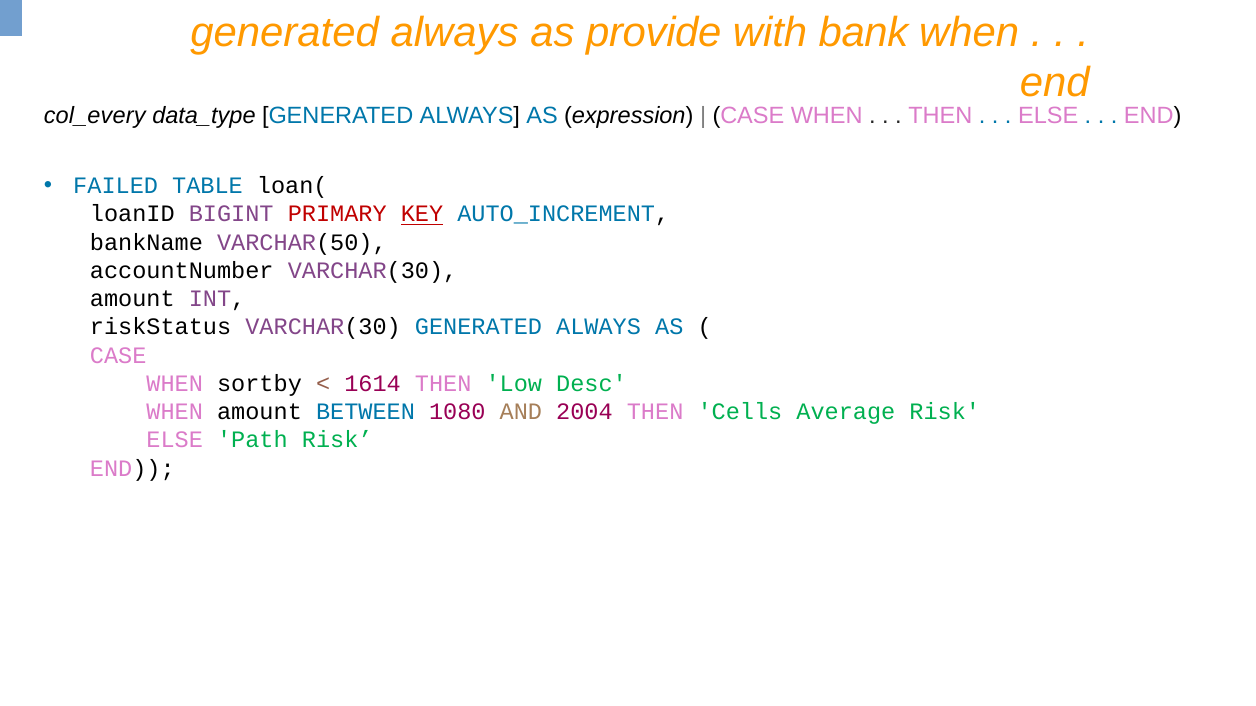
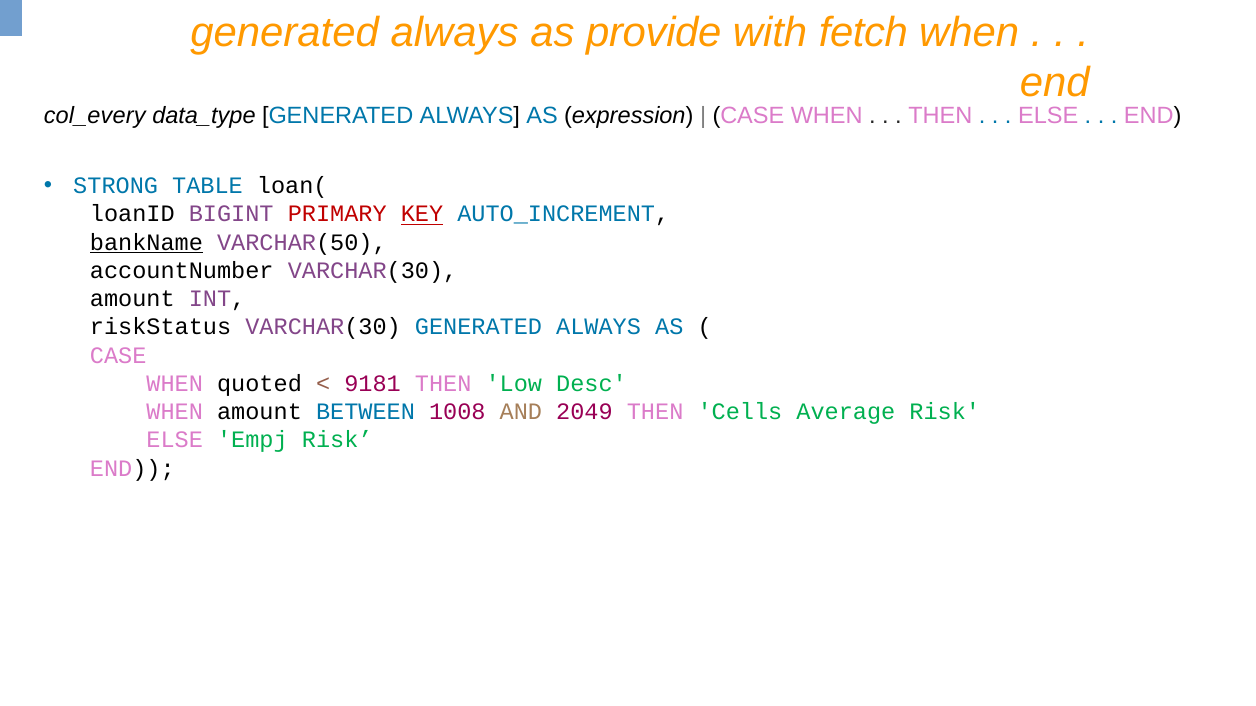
bank: bank -> fetch
FAILED: FAILED -> STRONG
bankName underline: none -> present
sortby: sortby -> quoted
1614: 1614 -> 9181
1080: 1080 -> 1008
2004: 2004 -> 2049
Path: Path -> Empj
